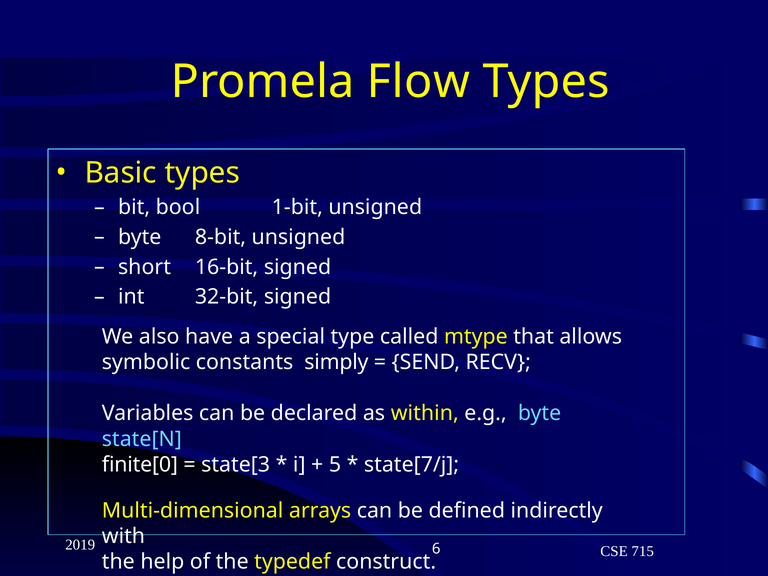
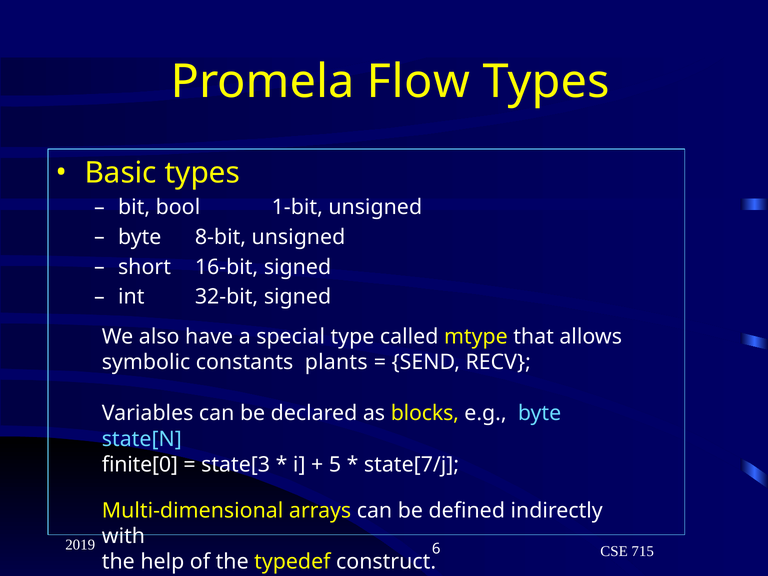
simply: simply -> plants
within: within -> blocks
